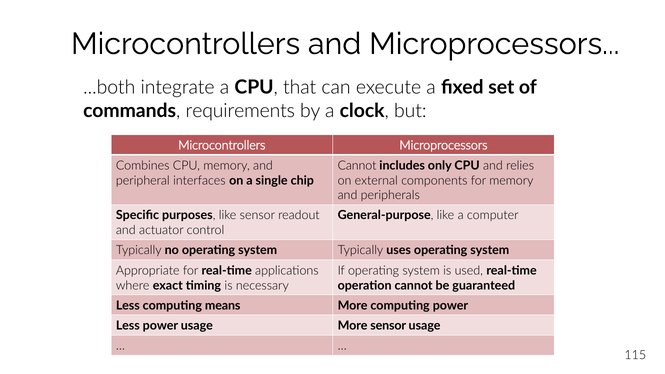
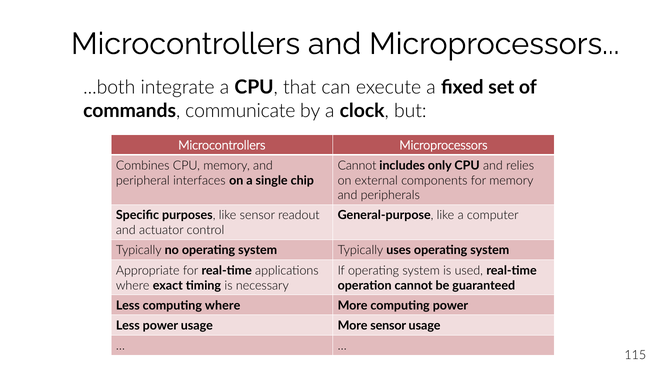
requirements: requirements -> communicate
computing means: means -> where
